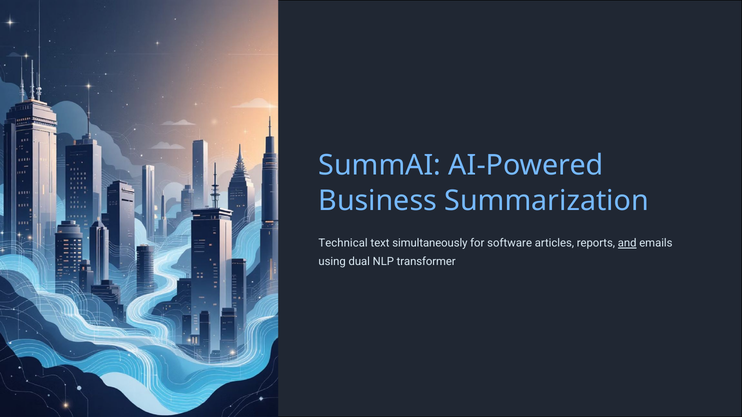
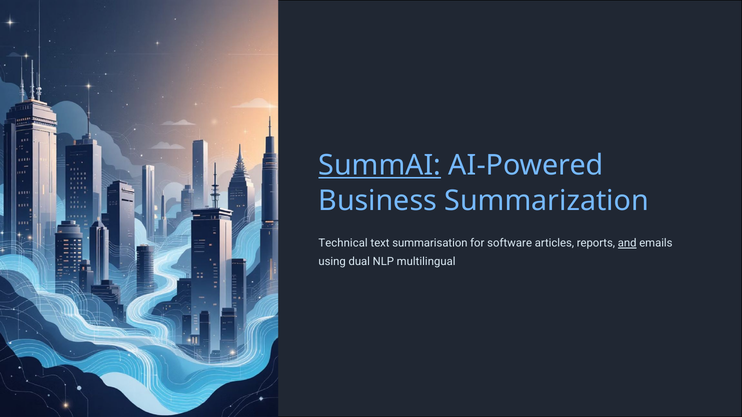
SummAI underline: none -> present
simultaneously: simultaneously -> summarisation
transformer: transformer -> multilingual
